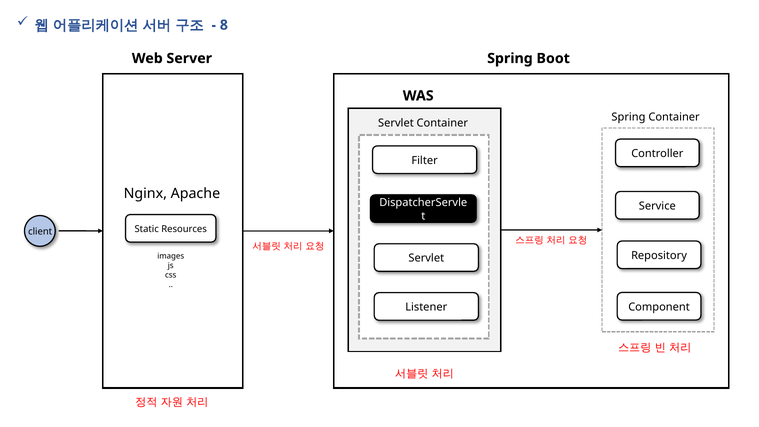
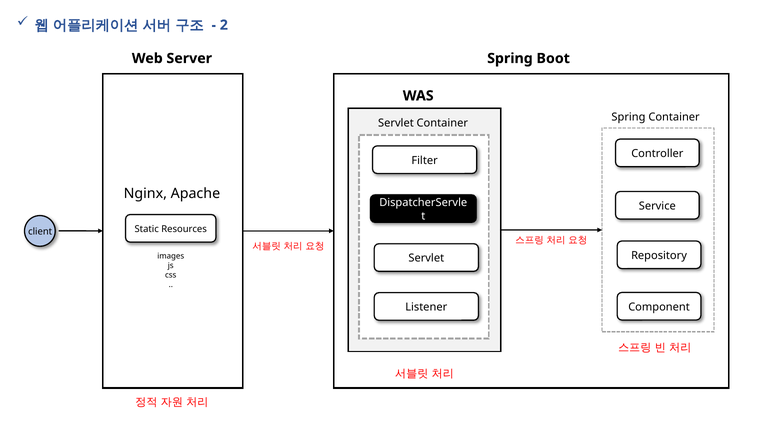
8: 8 -> 2
